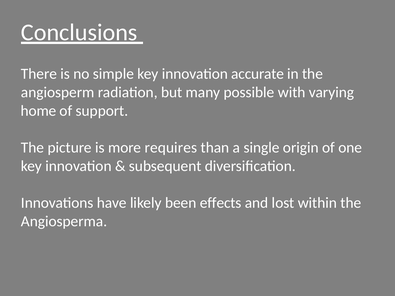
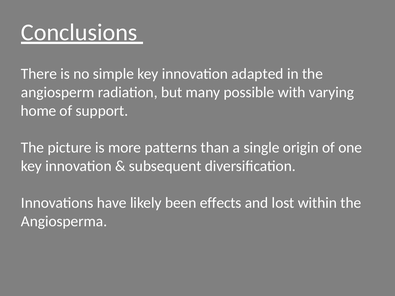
accurate: accurate -> adapted
requires: requires -> patterns
